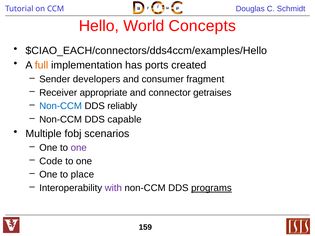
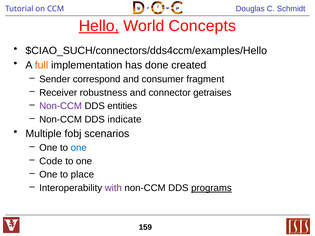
Hello underline: none -> present
$CIAO_EACH/connectors/dds4ccm/examples/Hello: $CIAO_EACH/connectors/dds4ccm/examples/Hello -> $CIAO_SUCH/connectors/dds4ccm/examples/Hello
ports: ports -> done
developers: developers -> correspond
appropriate: appropriate -> robustness
Non-CCM at (61, 106) colour: blue -> purple
reliably: reliably -> entities
capable: capable -> indicate
one at (79, 148) colour: purple -> blue
